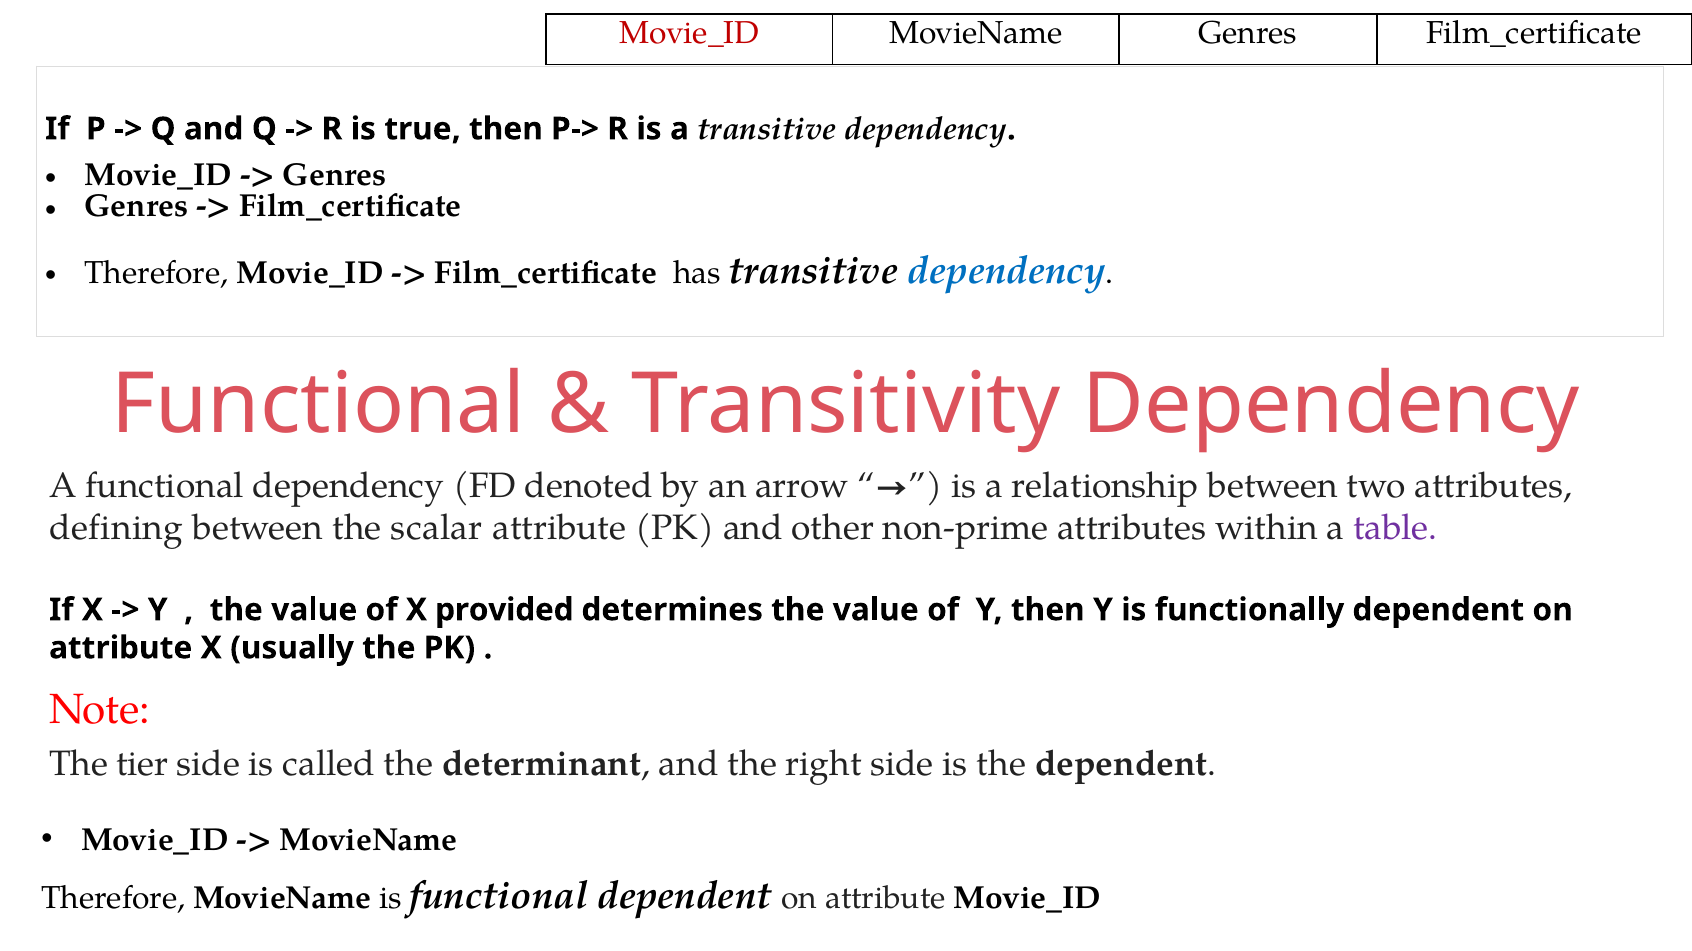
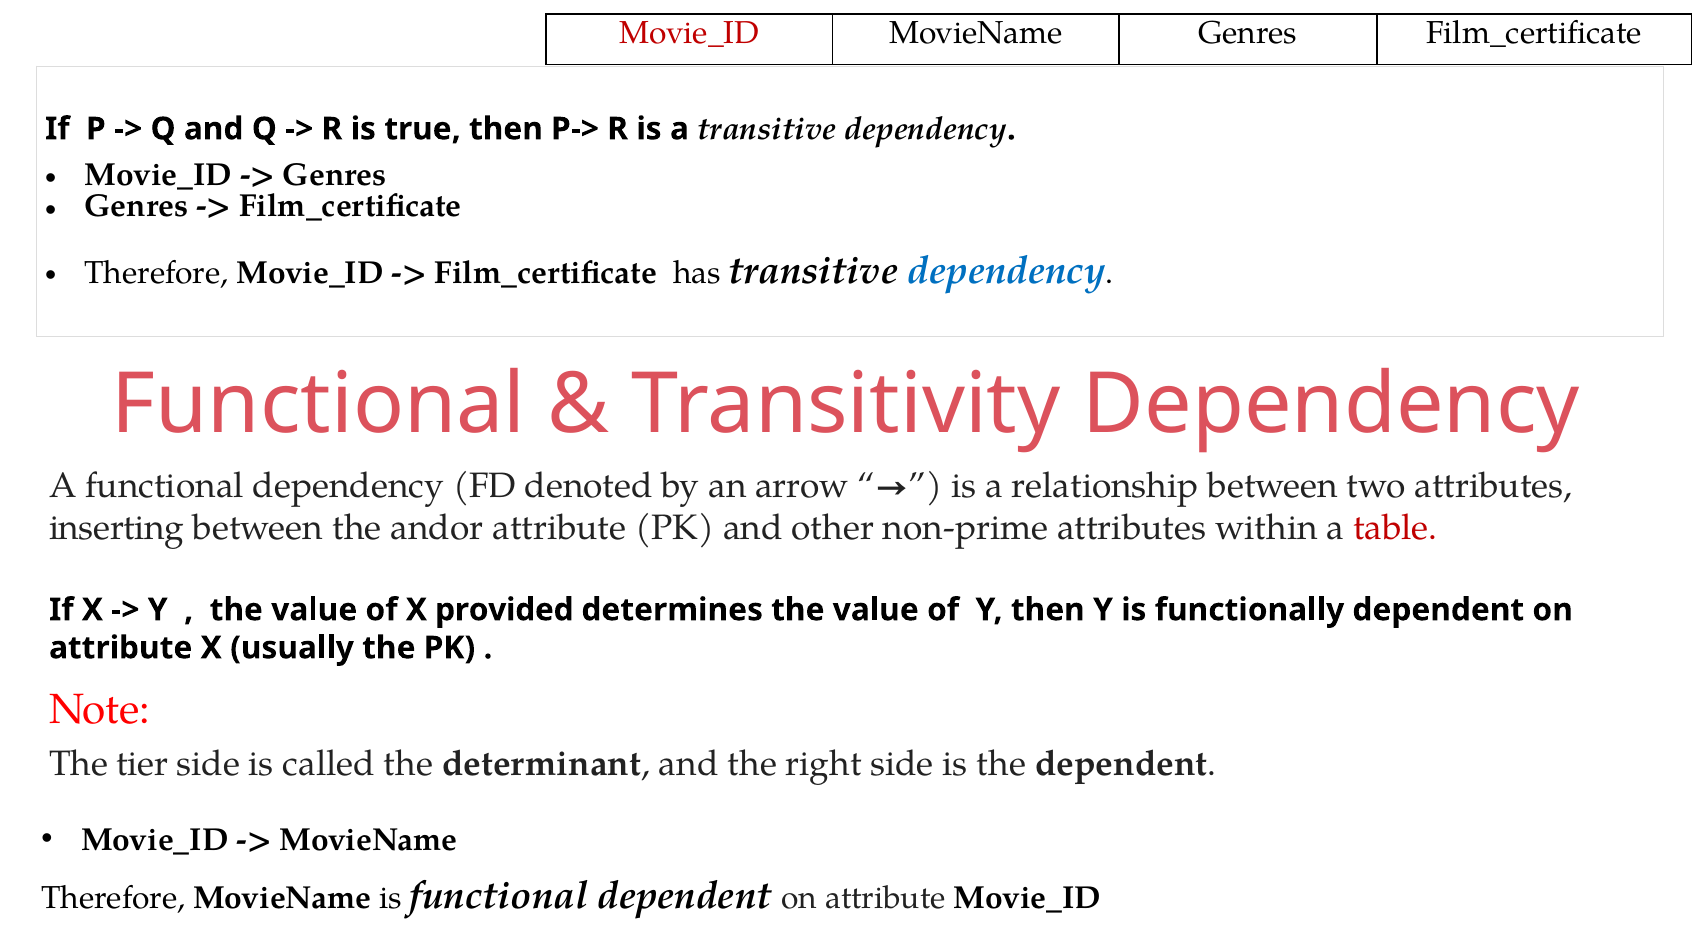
defining: defining -> inserting
scalar: scalar -> andor
table colour: purple -> red
